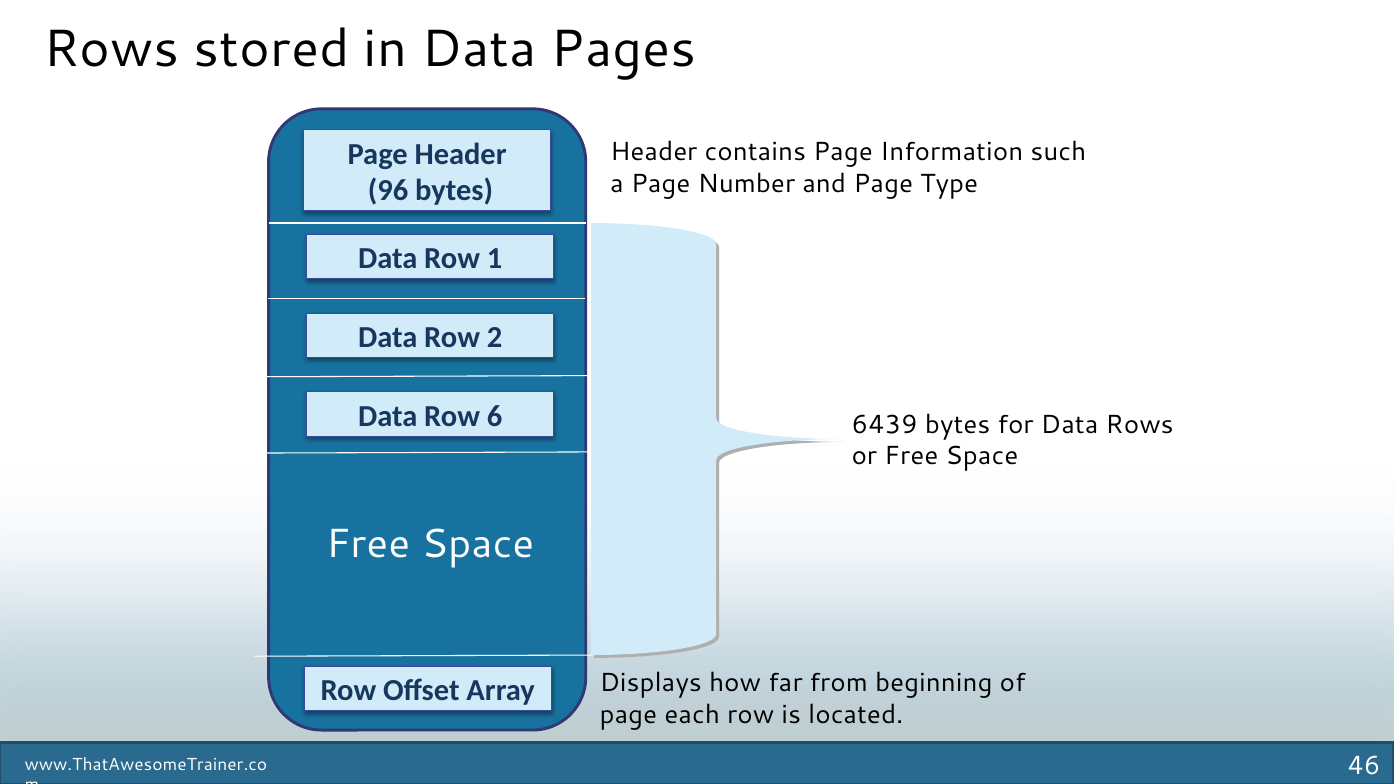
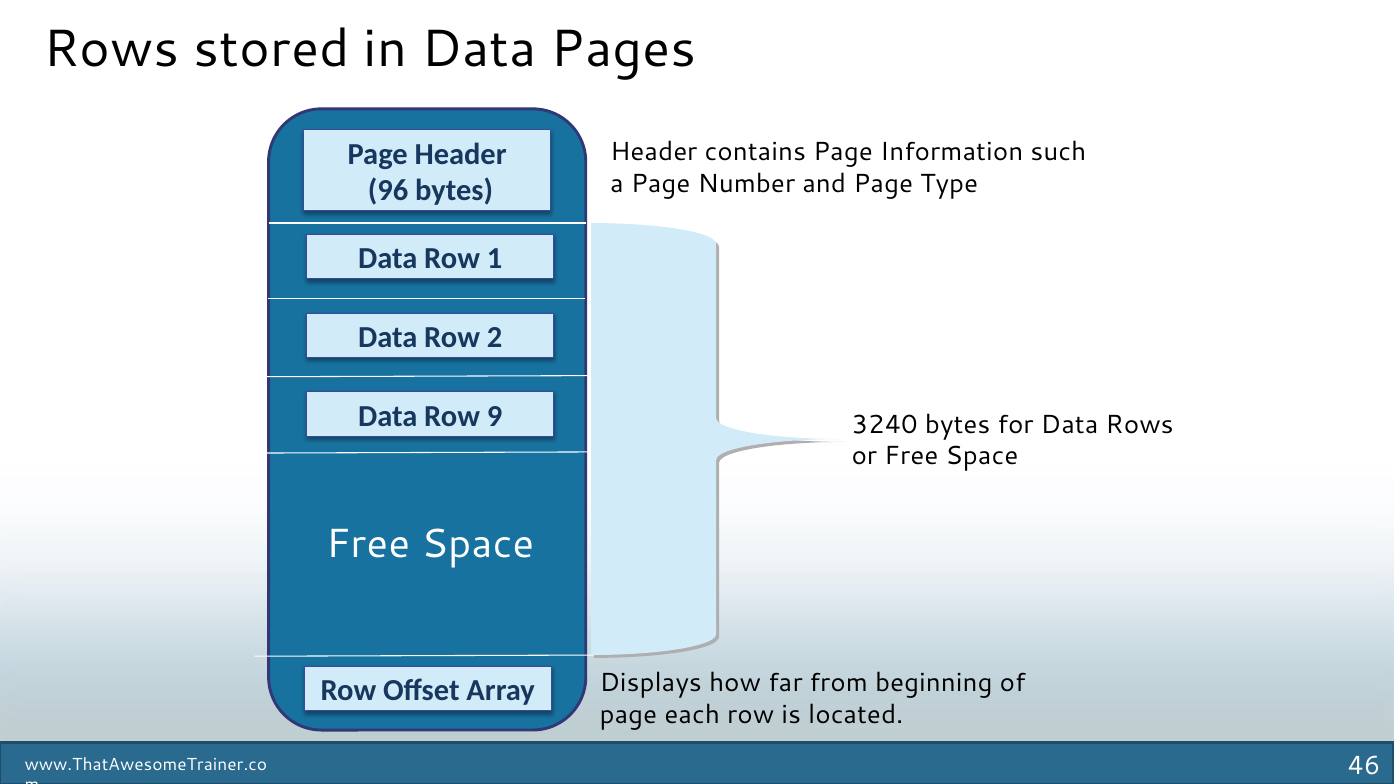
6: 6 -> 9
6439: 6439 -> 3240
